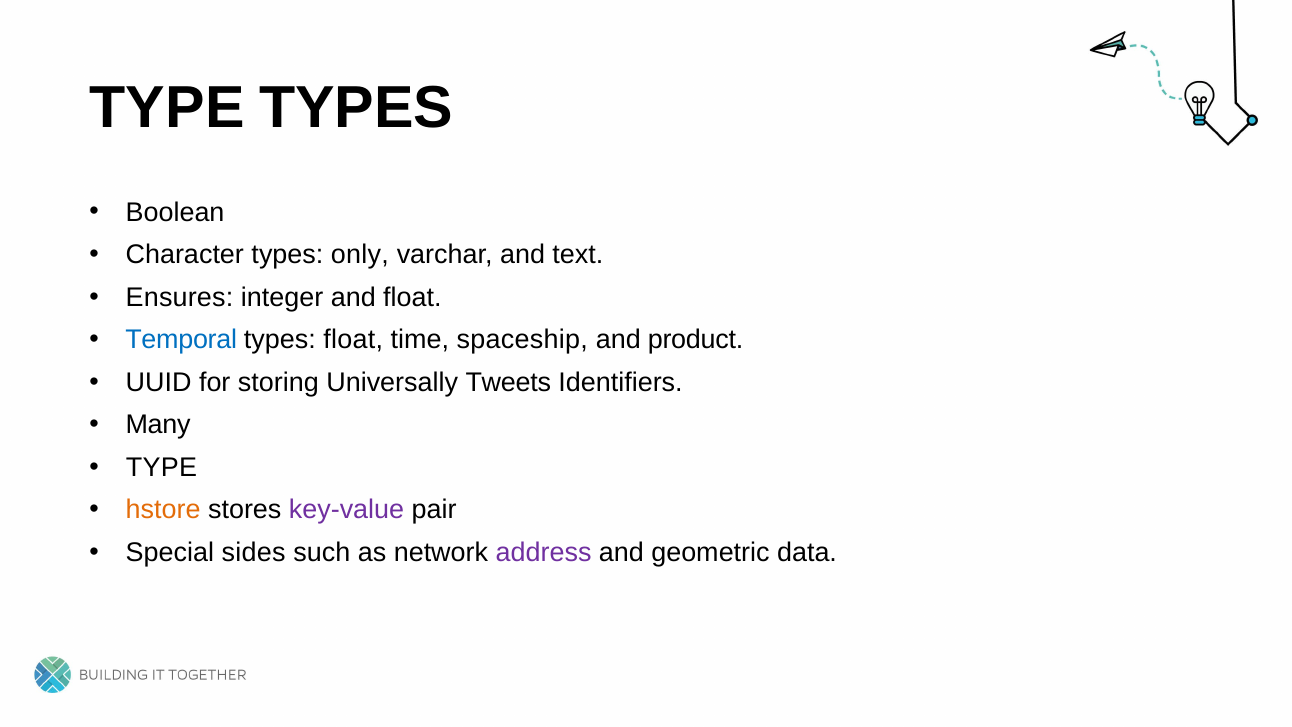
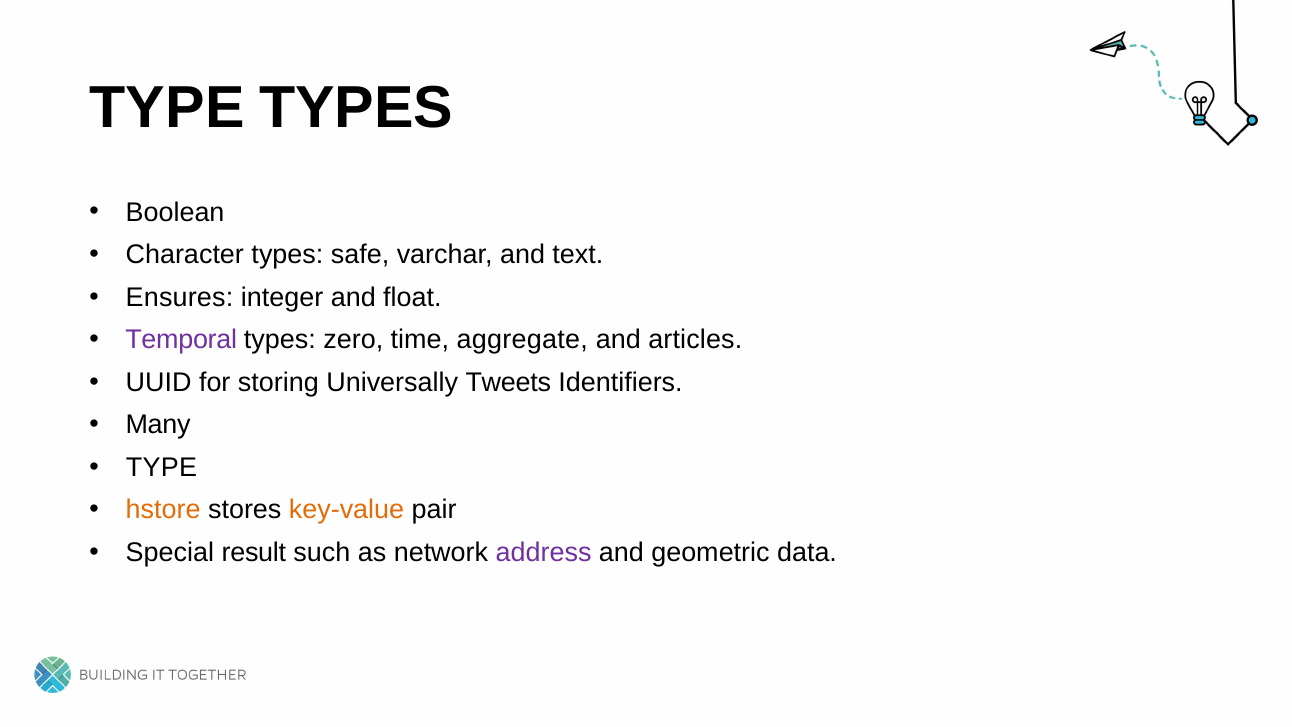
only: only -> safe
Temporal colour: blue -> purple
types float: float -> zero
spaceship: spaceship -> aggregate
product: product -> articles
key-value colour: purple -> orange
sides: sides -> result
